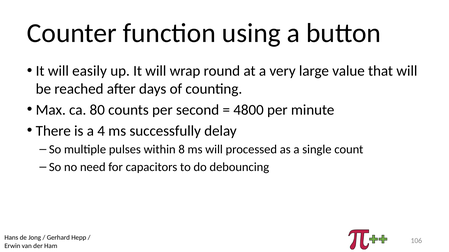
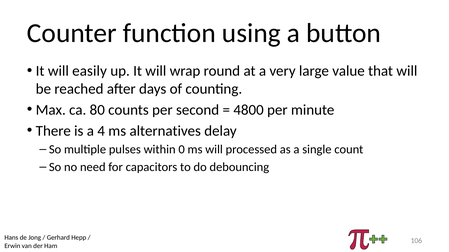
successfully: successfully -> alternatives
8: 8 -> 0
